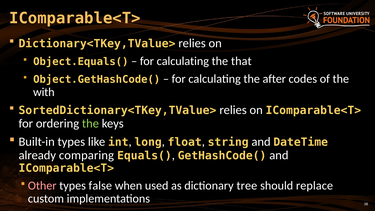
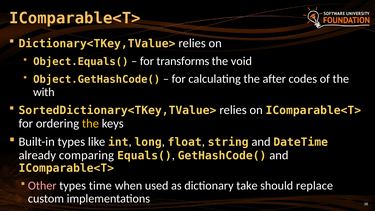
calculating at (183, 61): calculating -> transforms
that: that -> void
the at (90, 124) colour: light green -> yellow
false: false -> time
tree: tree -> take
